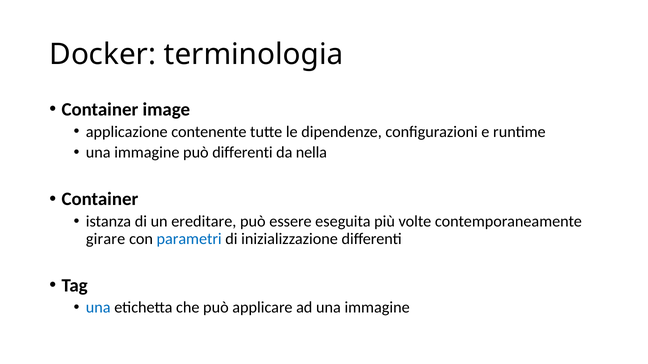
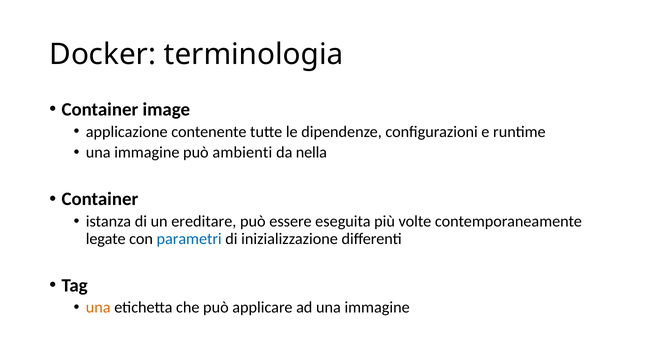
può differenti: differenti -> ambienti
girare: girare -> legate
una at (98, 308) colour: blue -> orange
